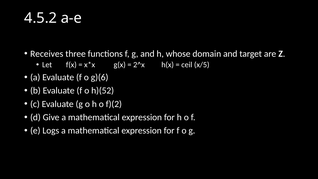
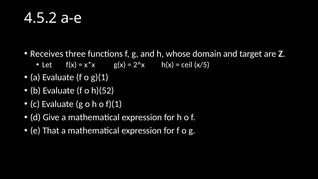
g)(6: g)(6 -> g)(1
f)(2: f)(2 -> f)(1
Logs: Logs -> That
